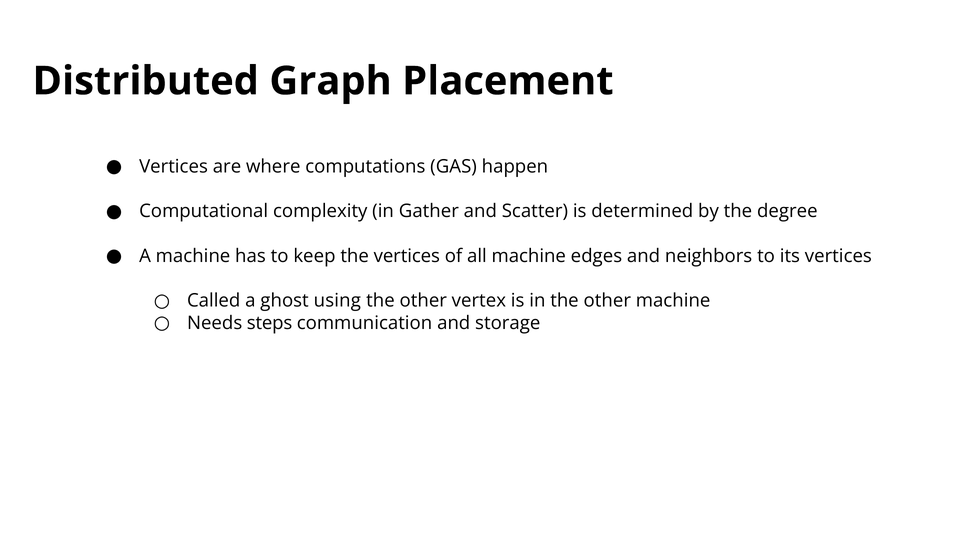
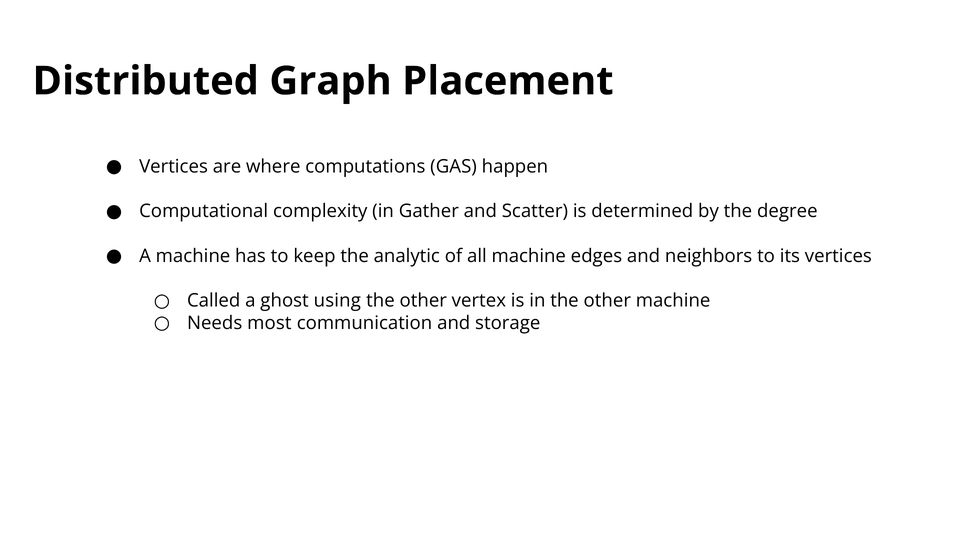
the vertices: vertices -> analytic
steps: steps -> most
